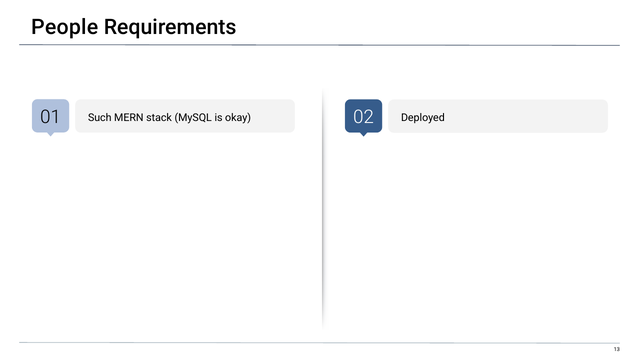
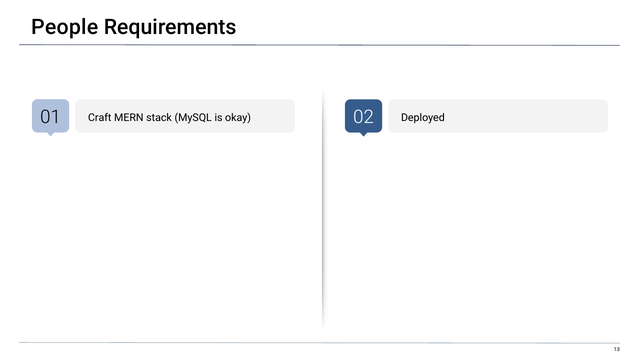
Such: Such -> Craft
